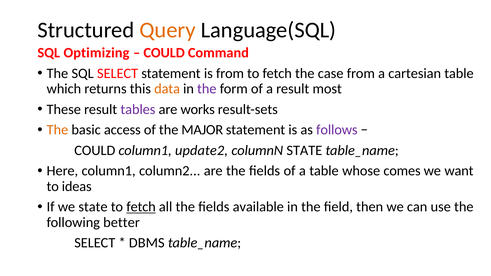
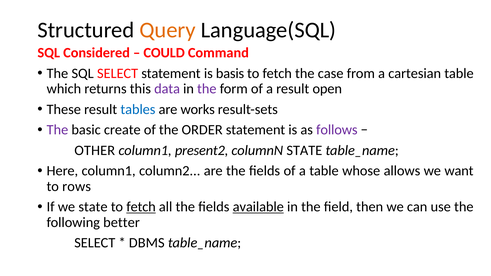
Optimizing: Optimizing -> Considered
is from: from -> basis
data colour: orange -> purple
most: most -> open
tables colour: purple -> blue
The at (57, 130) colour: orange -> purple
access: access -> create
MAJOR: MAJOR -> ORDER
COULD at (95, 150): COULD -> OTHER
update2: update2 -> present2
comes: comes -> allows
ideas: ideas -> rows
available underline: none -> present
